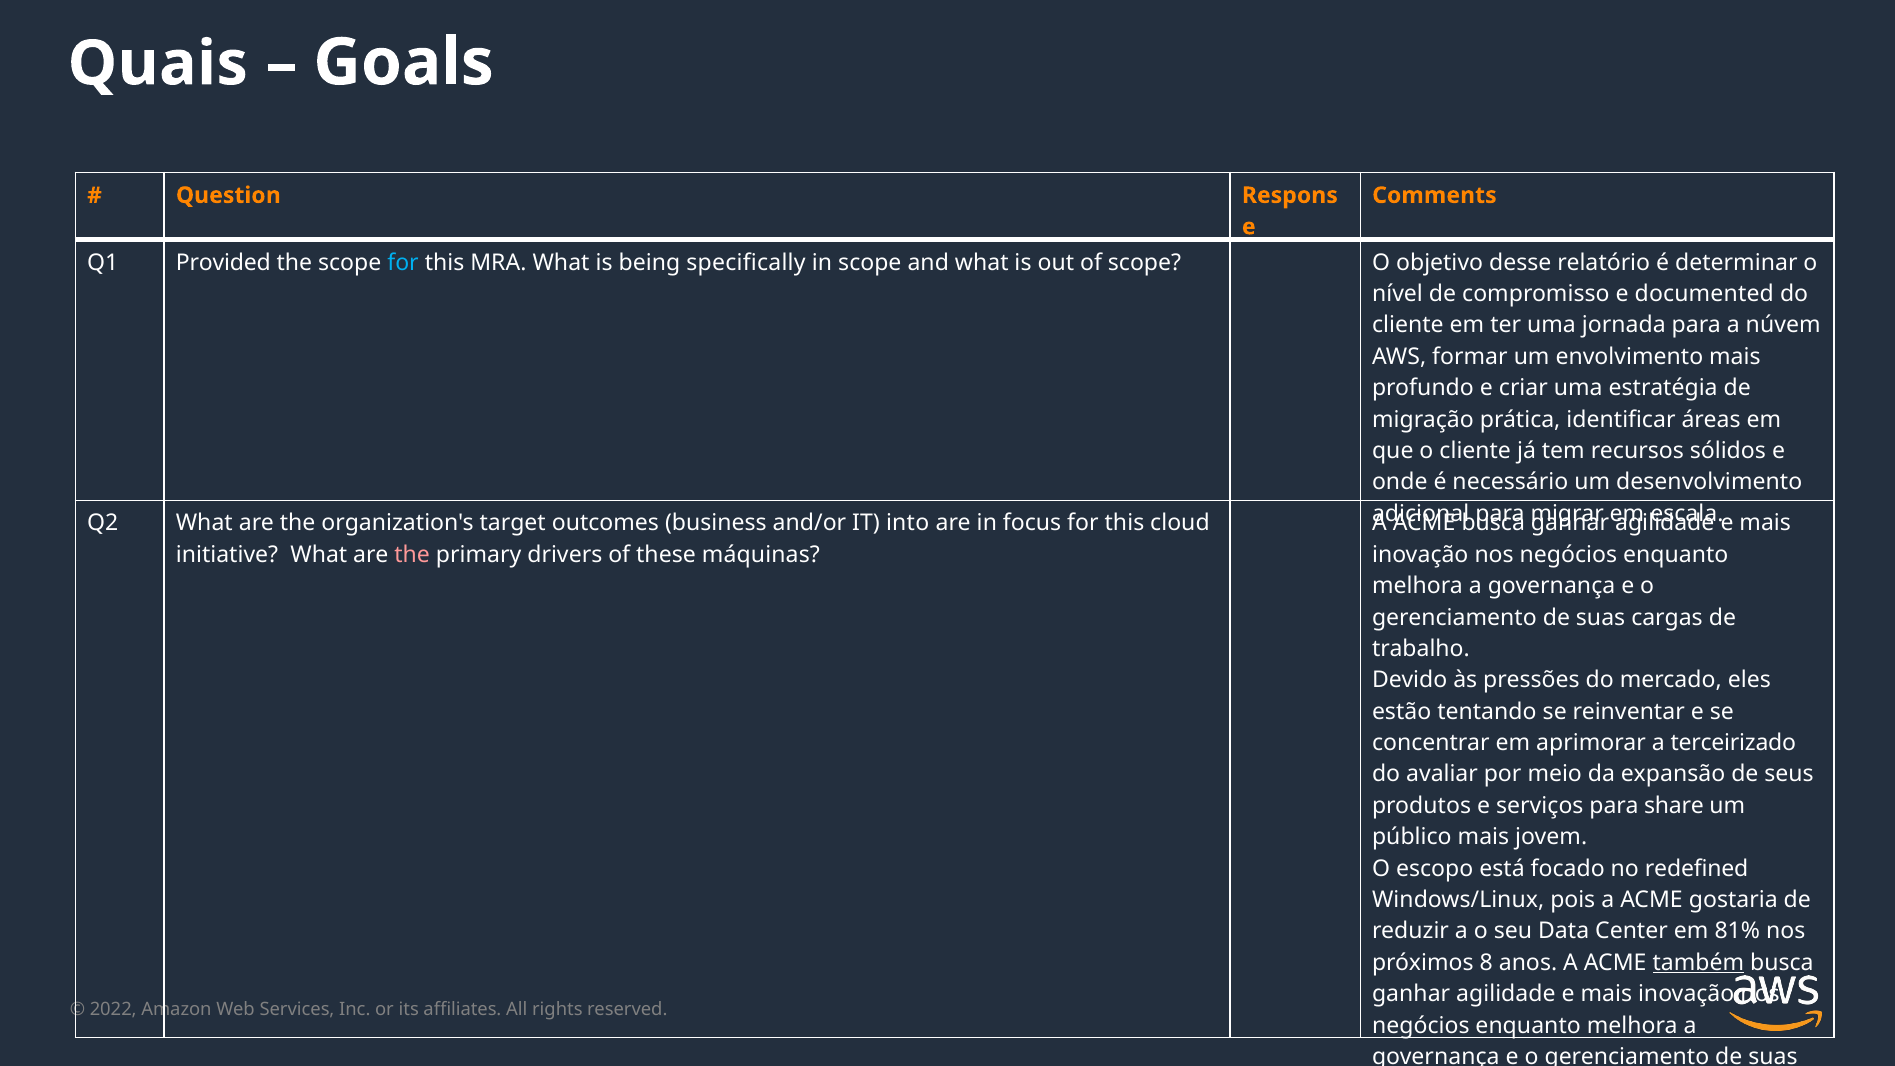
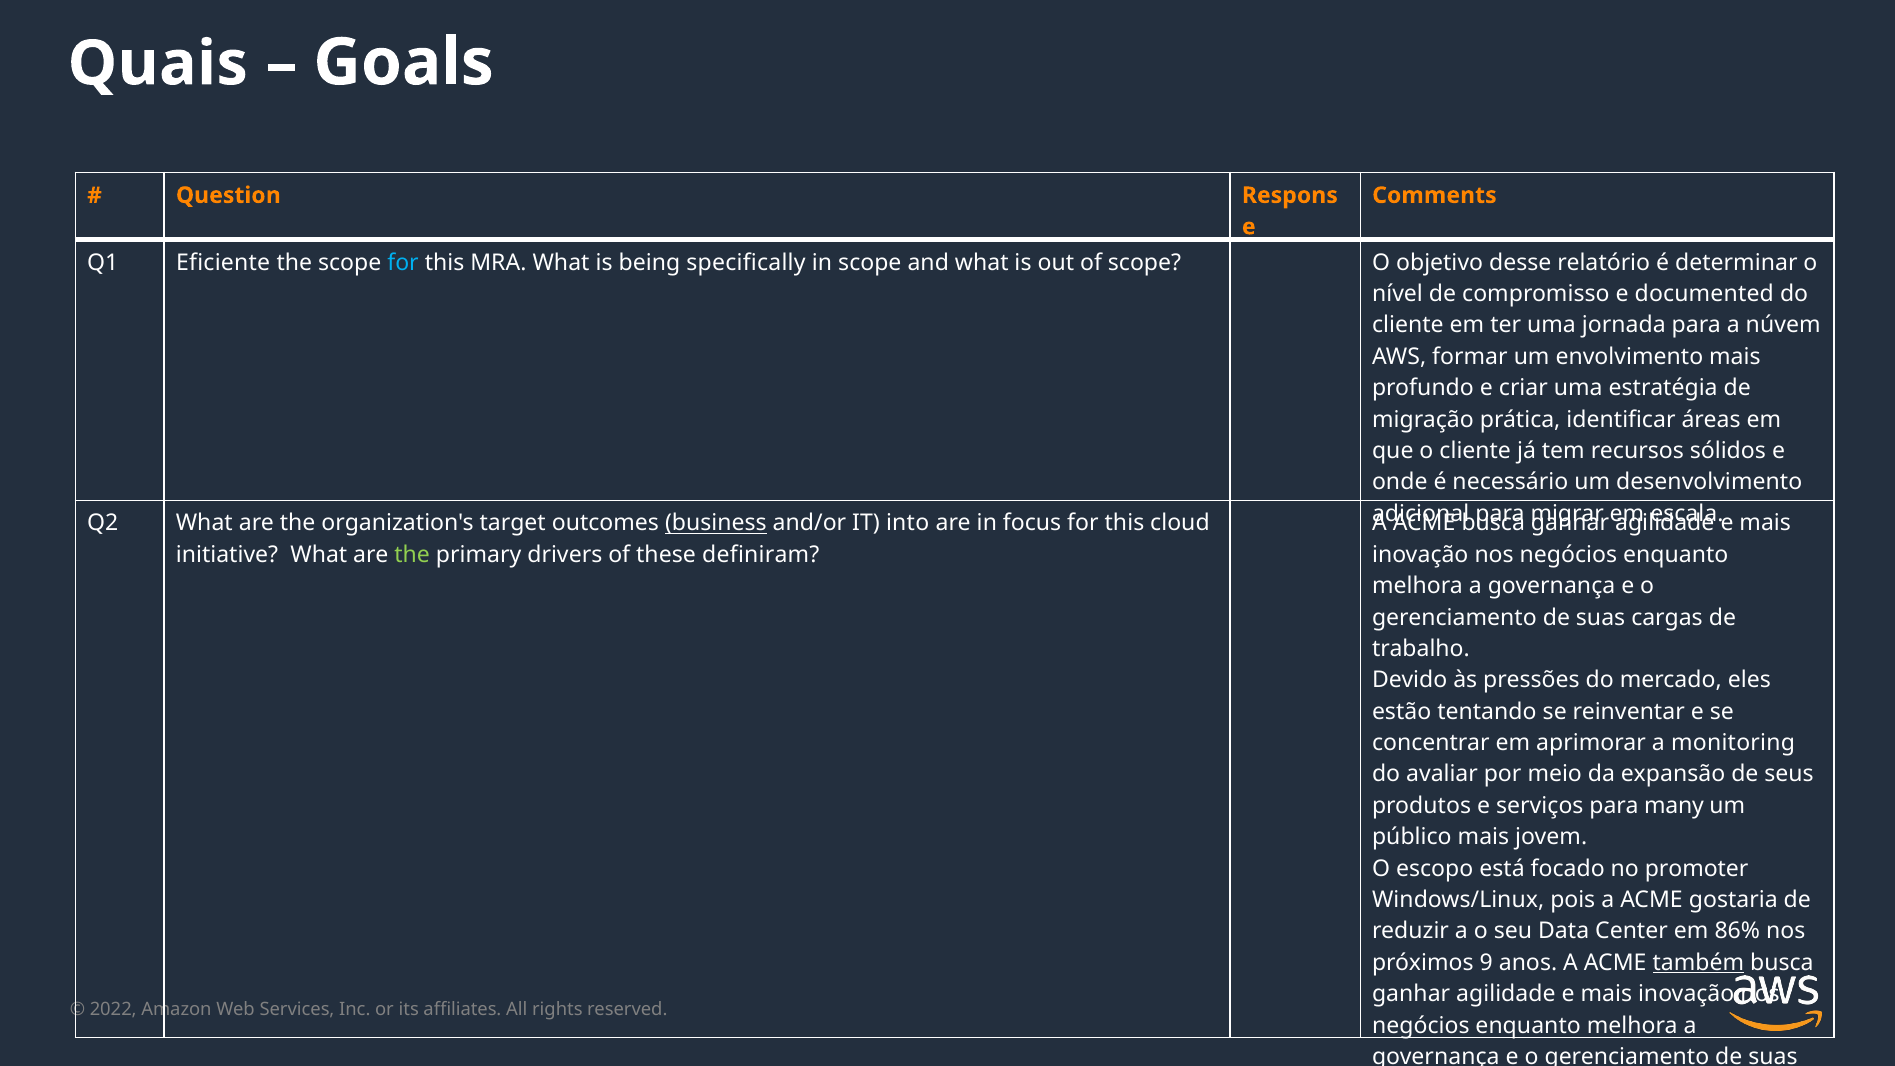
Provided: Provided -> Eficiente
business underline: none -> present
the at (412, 555) colour: pink -> light green
máquinas: máquinas -> definiram
terceirizado: terceirizado -> monitoring
share: share -> many
redefined: redefined -> promoter
81%: 81% -> 86%
8: 8 -> 9
